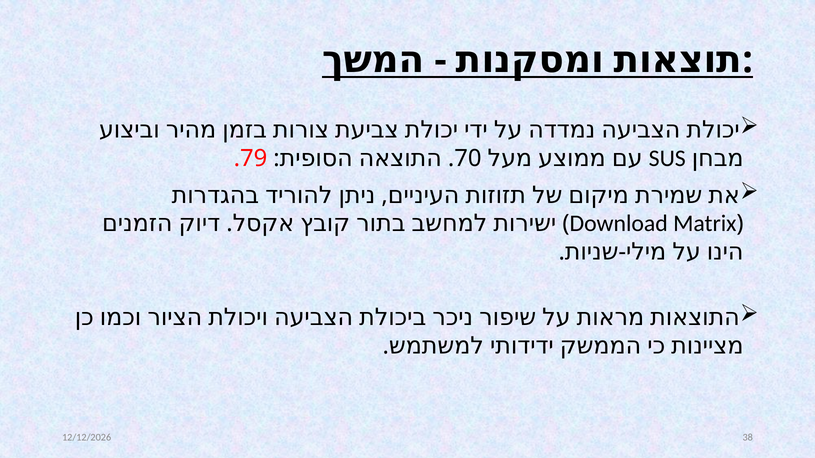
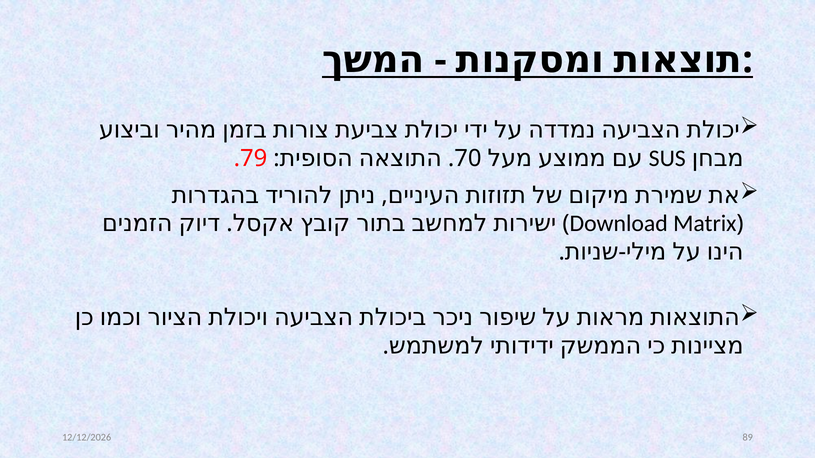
38: 38 -> 89
